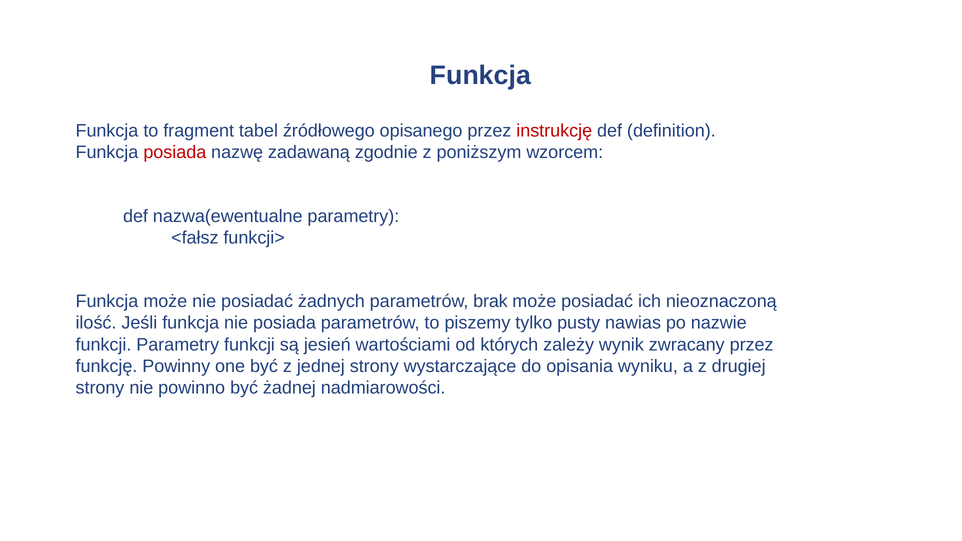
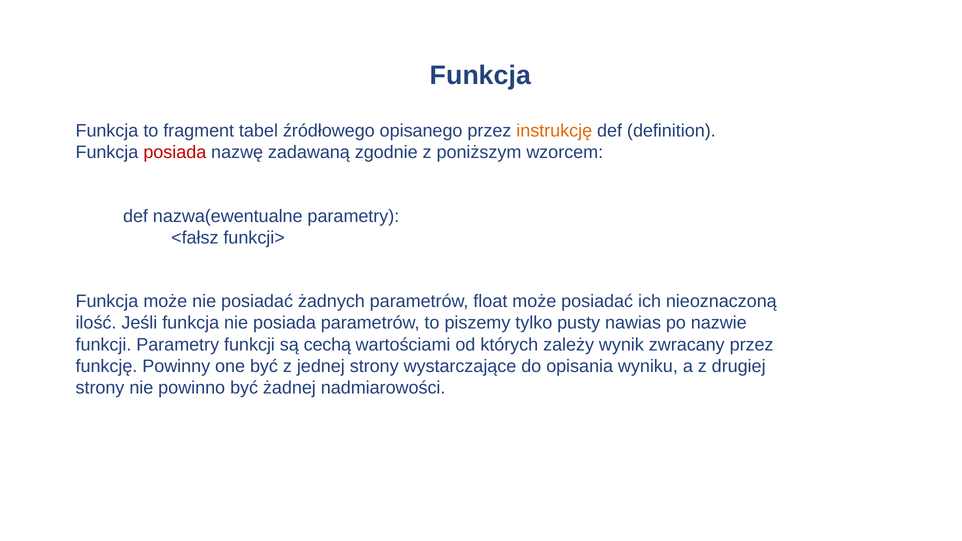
instrukcję colour: red -> orange
brak: brak -> float
jesień: jesień -> cechą
